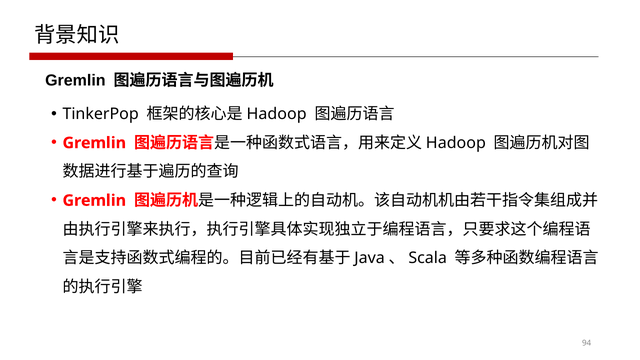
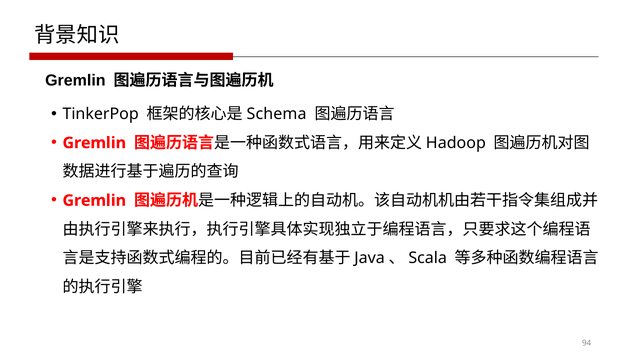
Hadoop at (277, 114): Hadoop -> Schema
